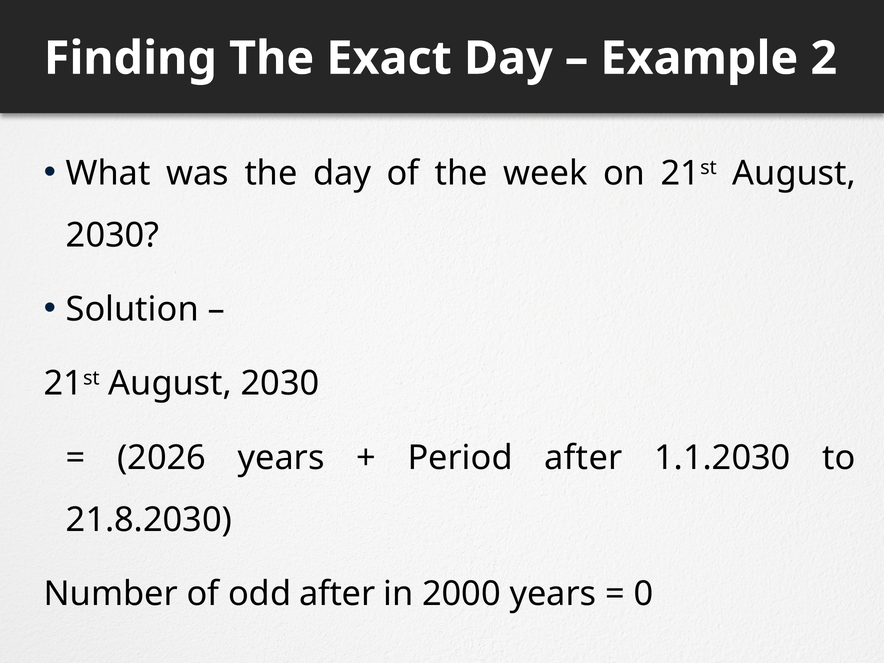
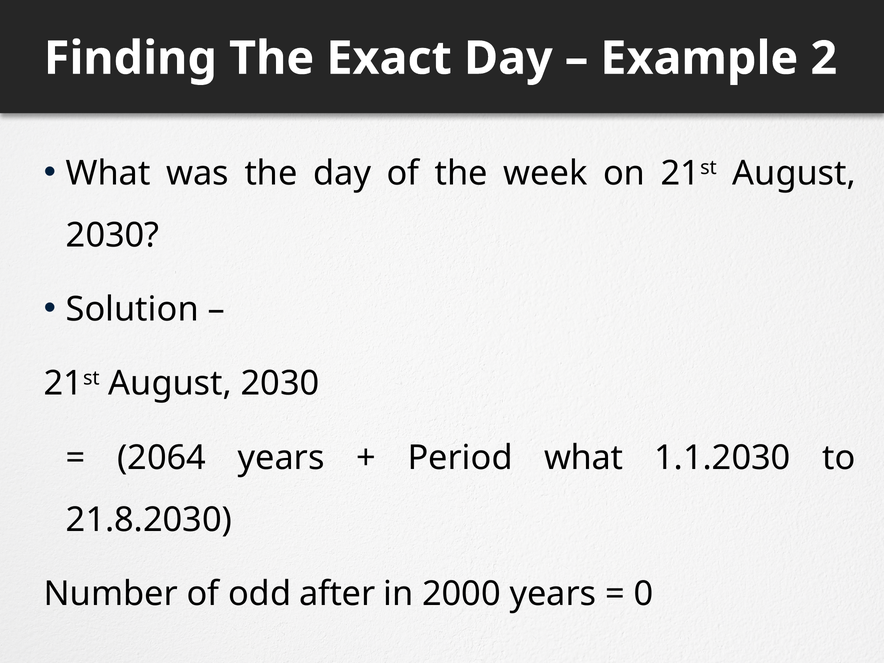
2026: 2026 -> 2064
Period after: after -> what
